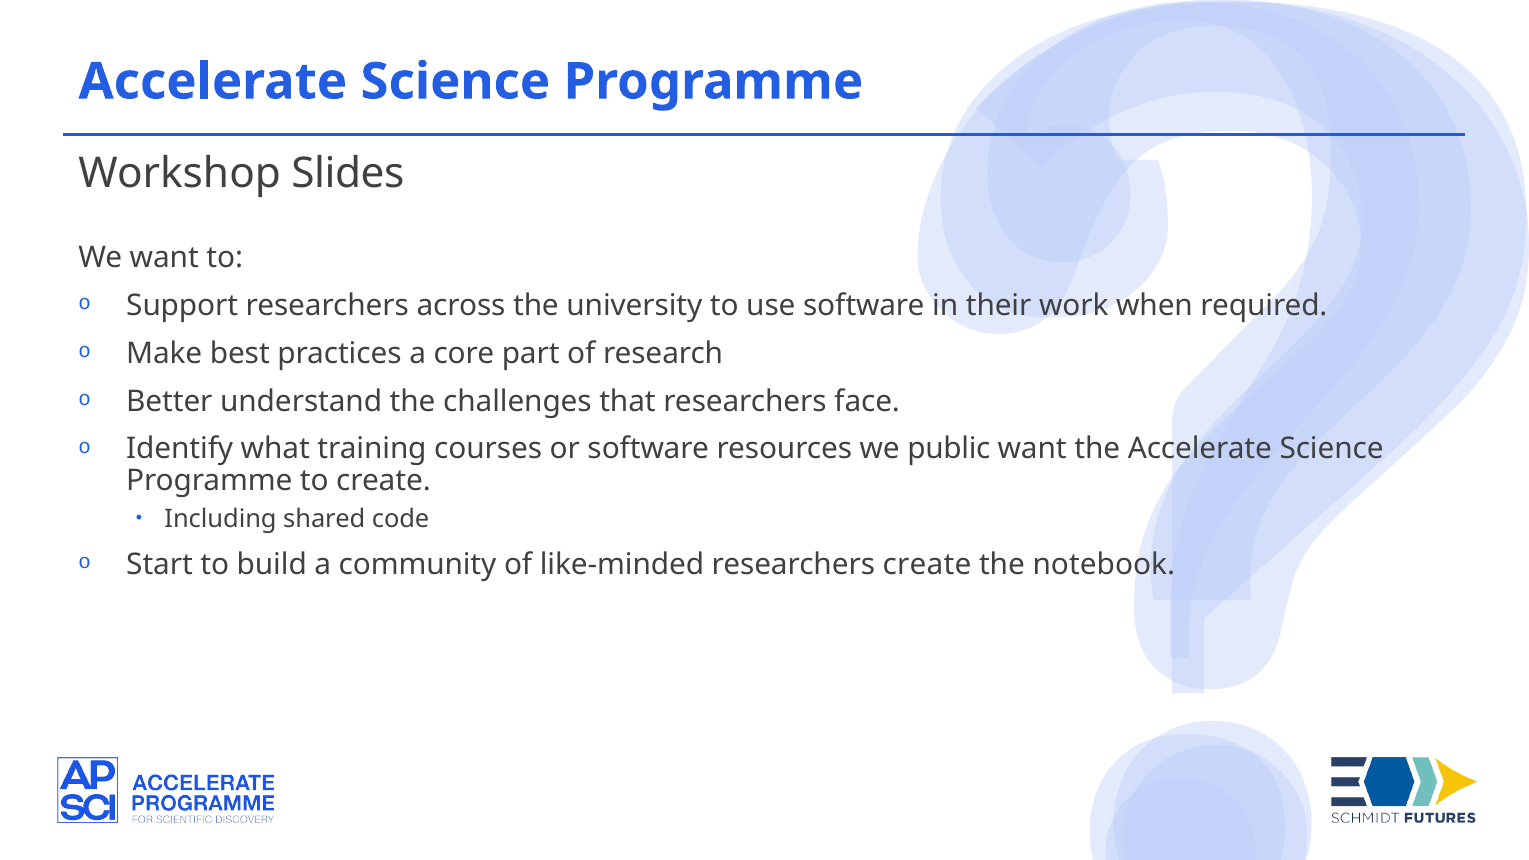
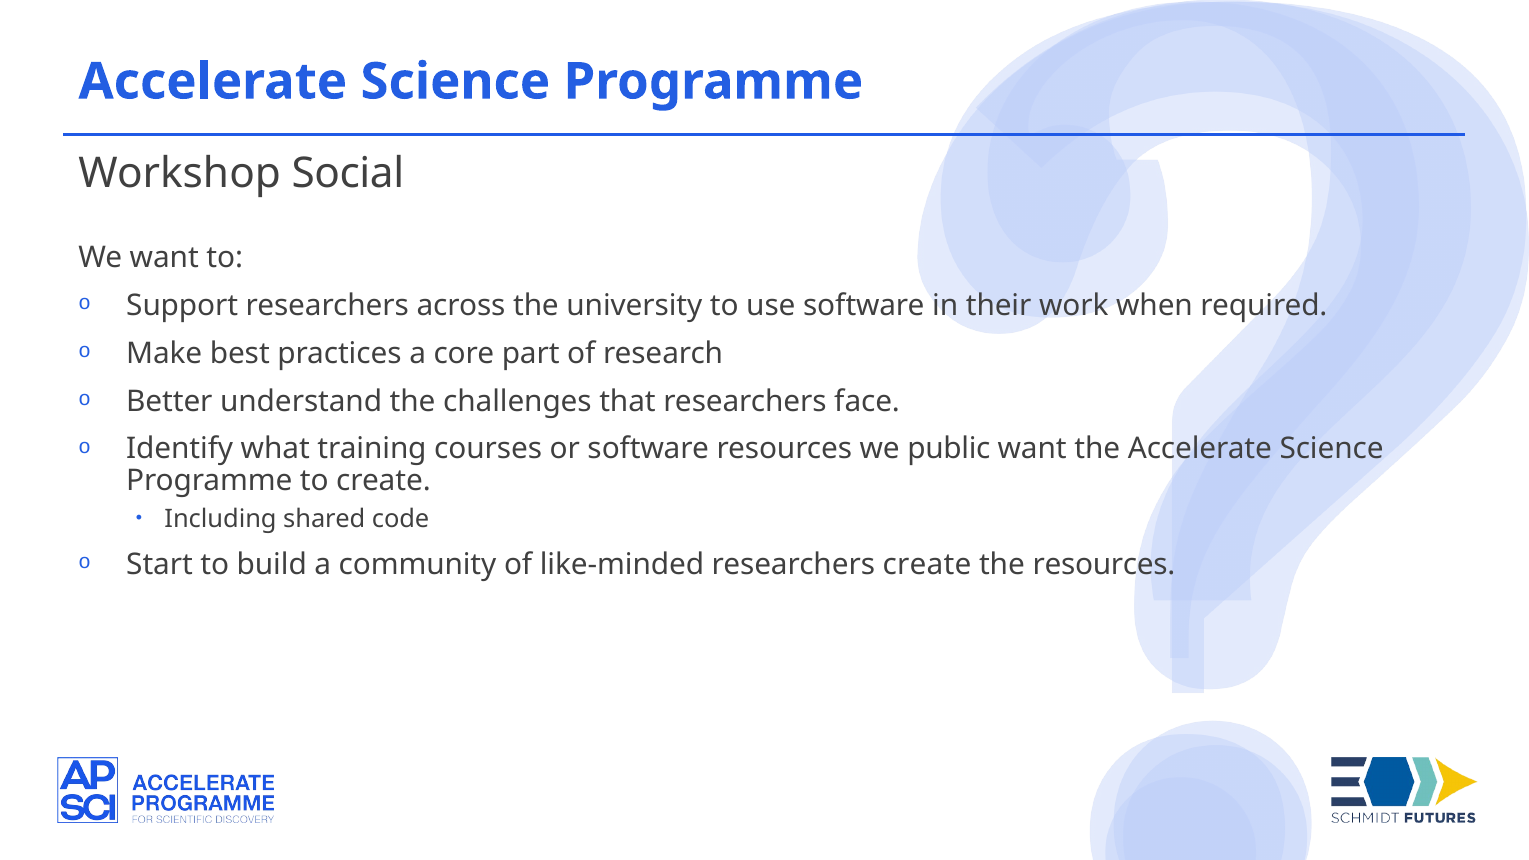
Slides: Slides -> Social
the notebook: notebook -> resources
